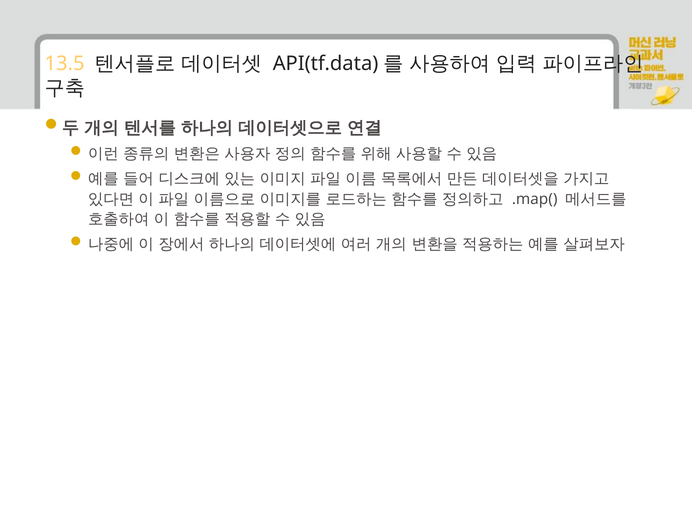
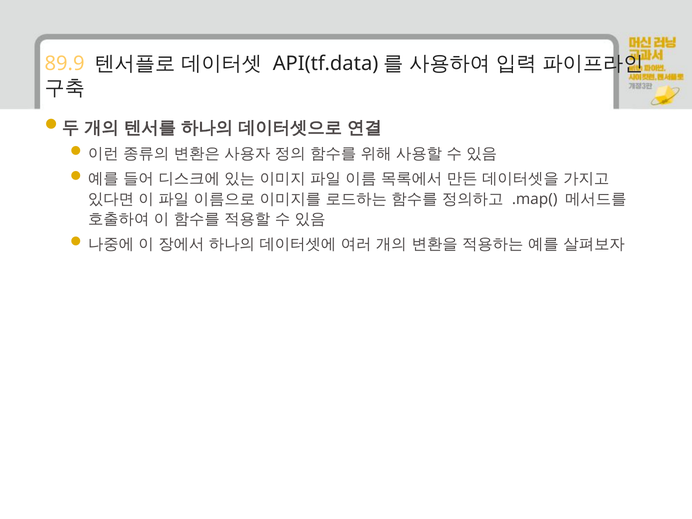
13.5: 13.5 -> 89.9
